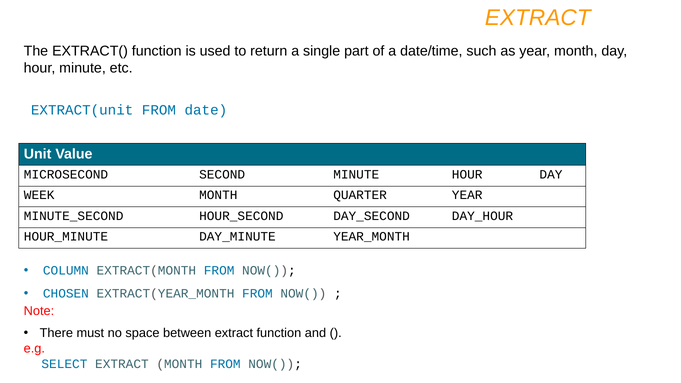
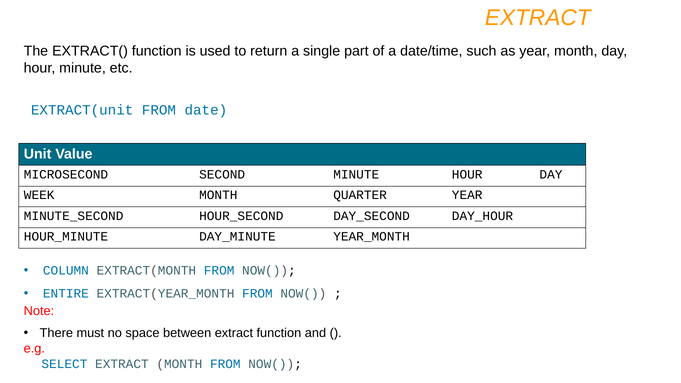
CHOSEN: CHOSEN -> ENTIRE
